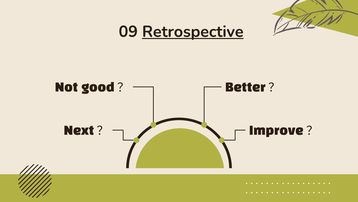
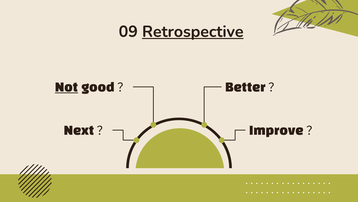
Not underline: none -> present
